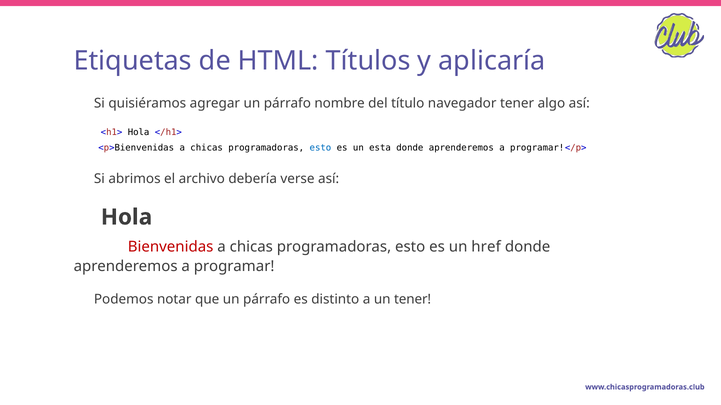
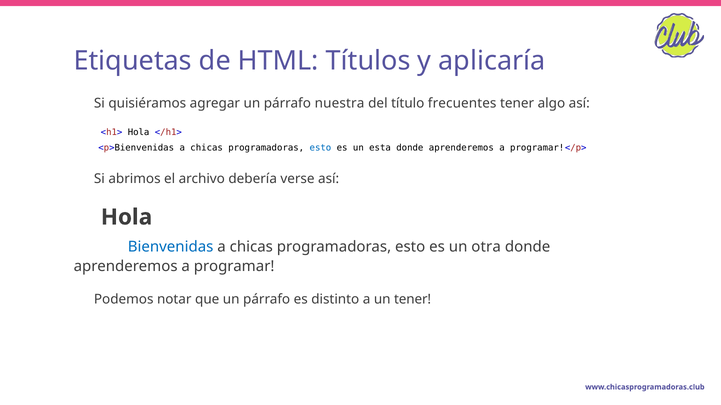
nombre: nombre -> nuestra
navegador: navegador -> frecuentes
Bienvenidas colour: red -> blue
href: href -> otra
